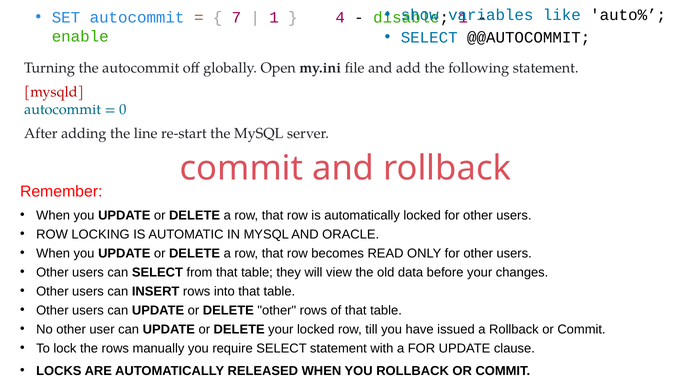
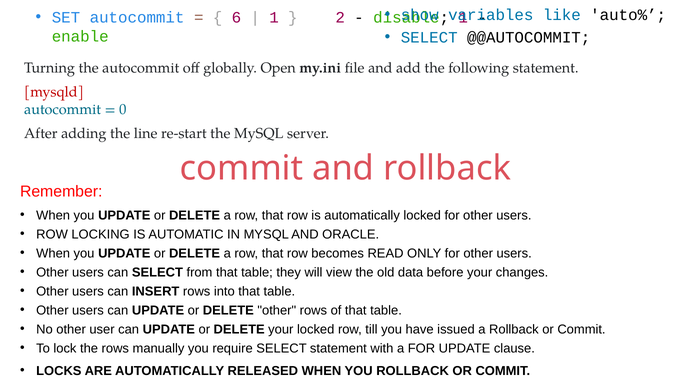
7: 7 -> 6
4: 4 -> 2
